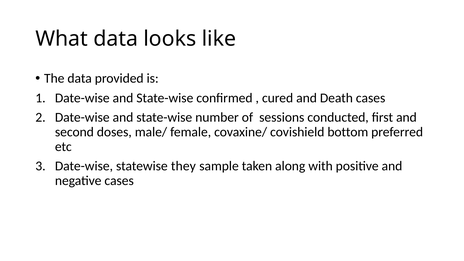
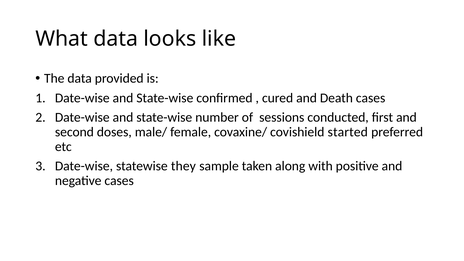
bottom: bottom -> started
